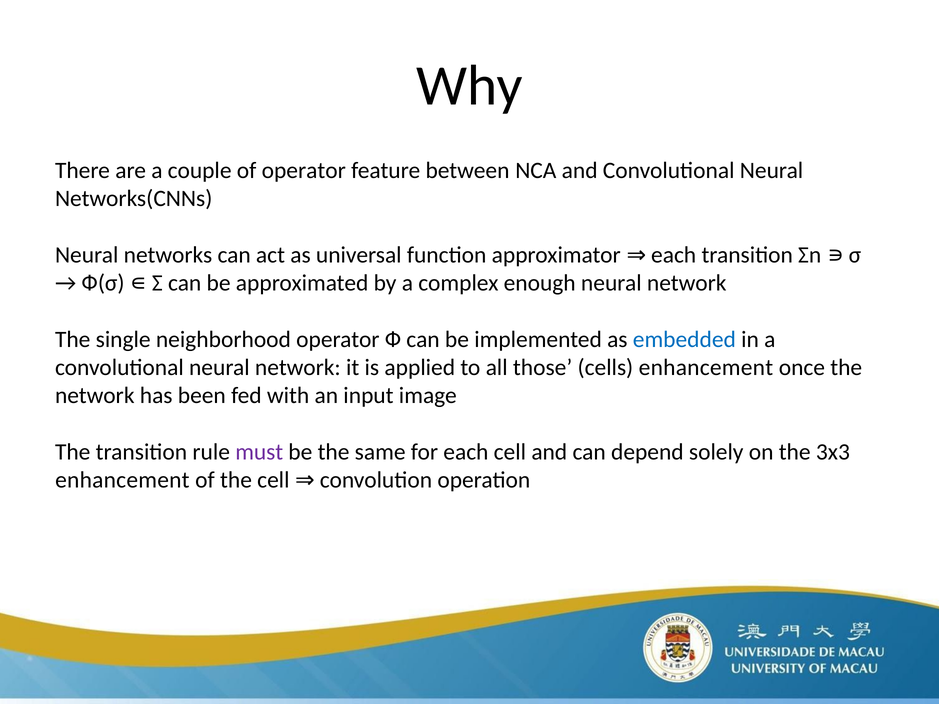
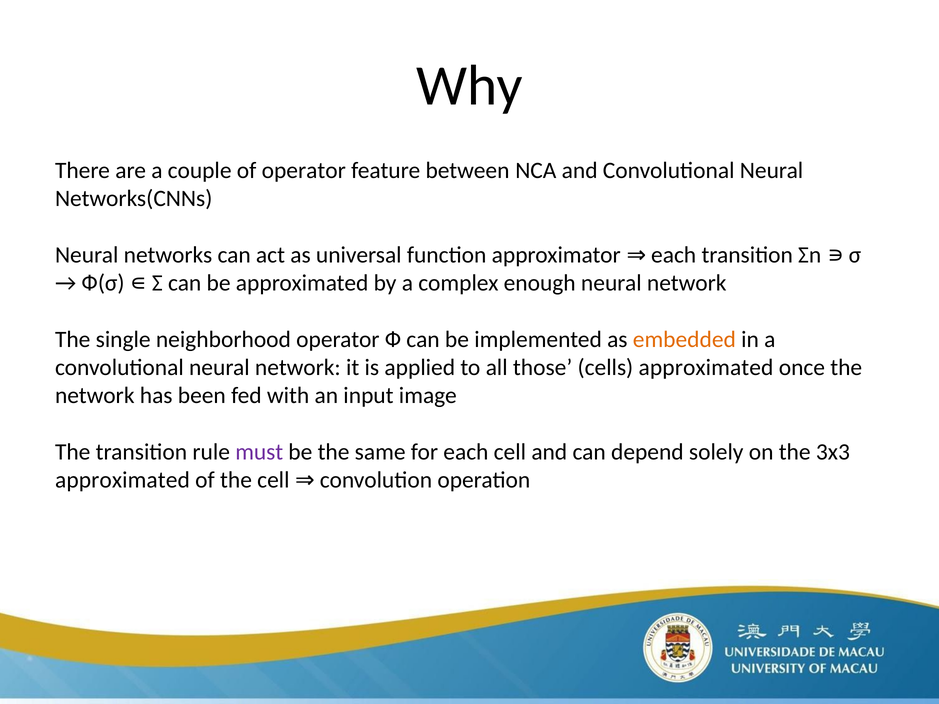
embedded colour: blue -> orange
cells enhancement: enhancement -> approximated
enhancement at (122, 480): enhancement -> approximated
